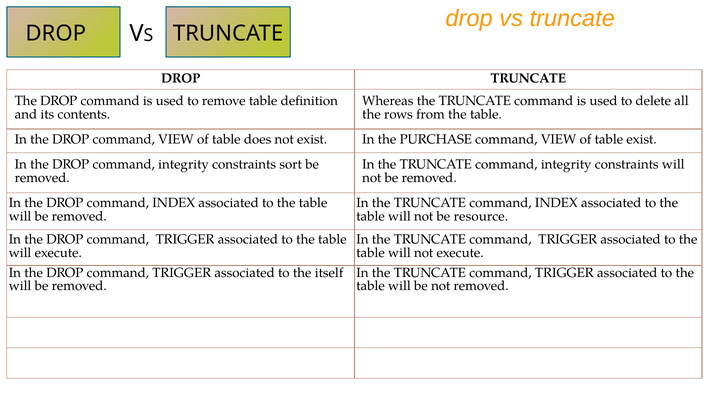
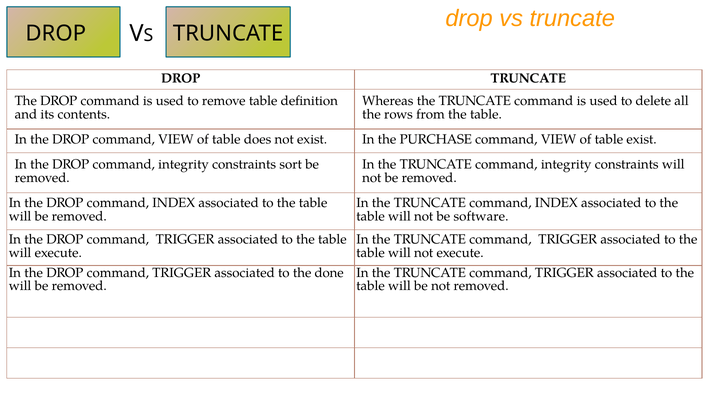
resource: resource -> software
itself: itself -> done
